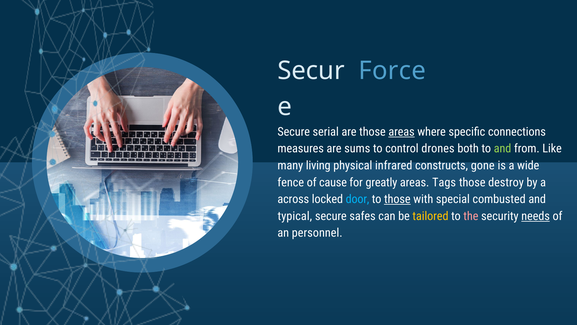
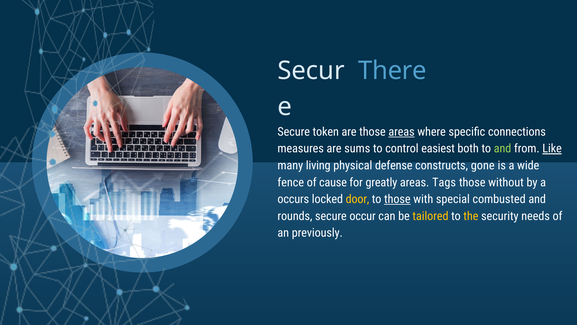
Force: Force -> There
serial: serial -> token
drones: drones -> easiest
Like underline: none -> present
infrared: infrared -> defense
destroy: destroy -> without
across: across -> occurs
door colour: light blue -> yellow
typical: typical -> rounds
safes: safes -> occur
the colour: pink -> yellow
needs underline: present -> none
personnel: personnel -> previously
